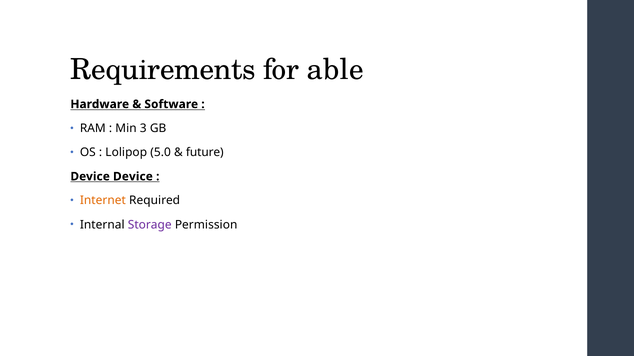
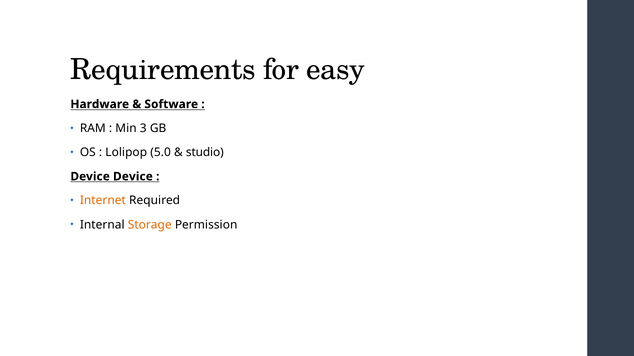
able: able -> easy
future: future -> studio
Storage colour: purple -> orange
